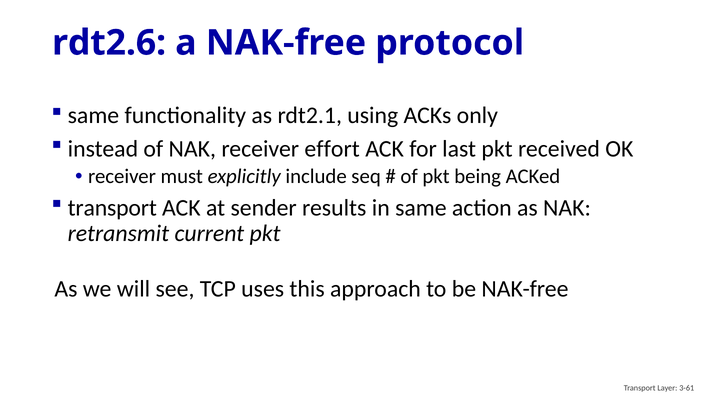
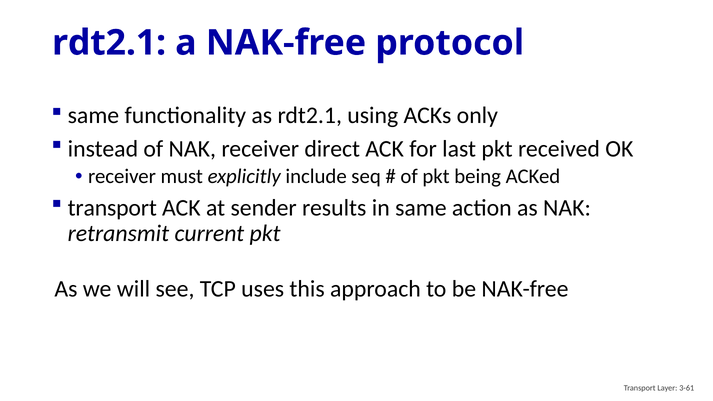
rdt2.6 at (109, 43): rdt2.6 -> rdt2.1
effort: effort -> direct
